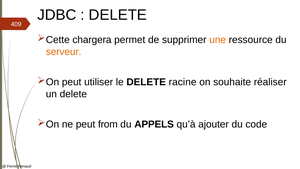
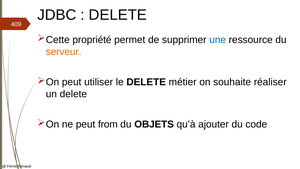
chargera: chargera -> propriété
une colour: orange -> blue
racine: racine -> métier
APPELS: APPELS -> OBJETS
